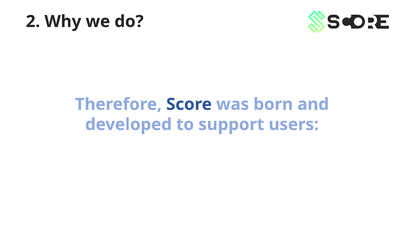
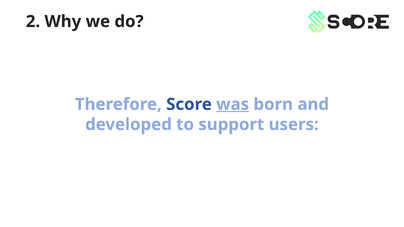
was underline: none -> present
